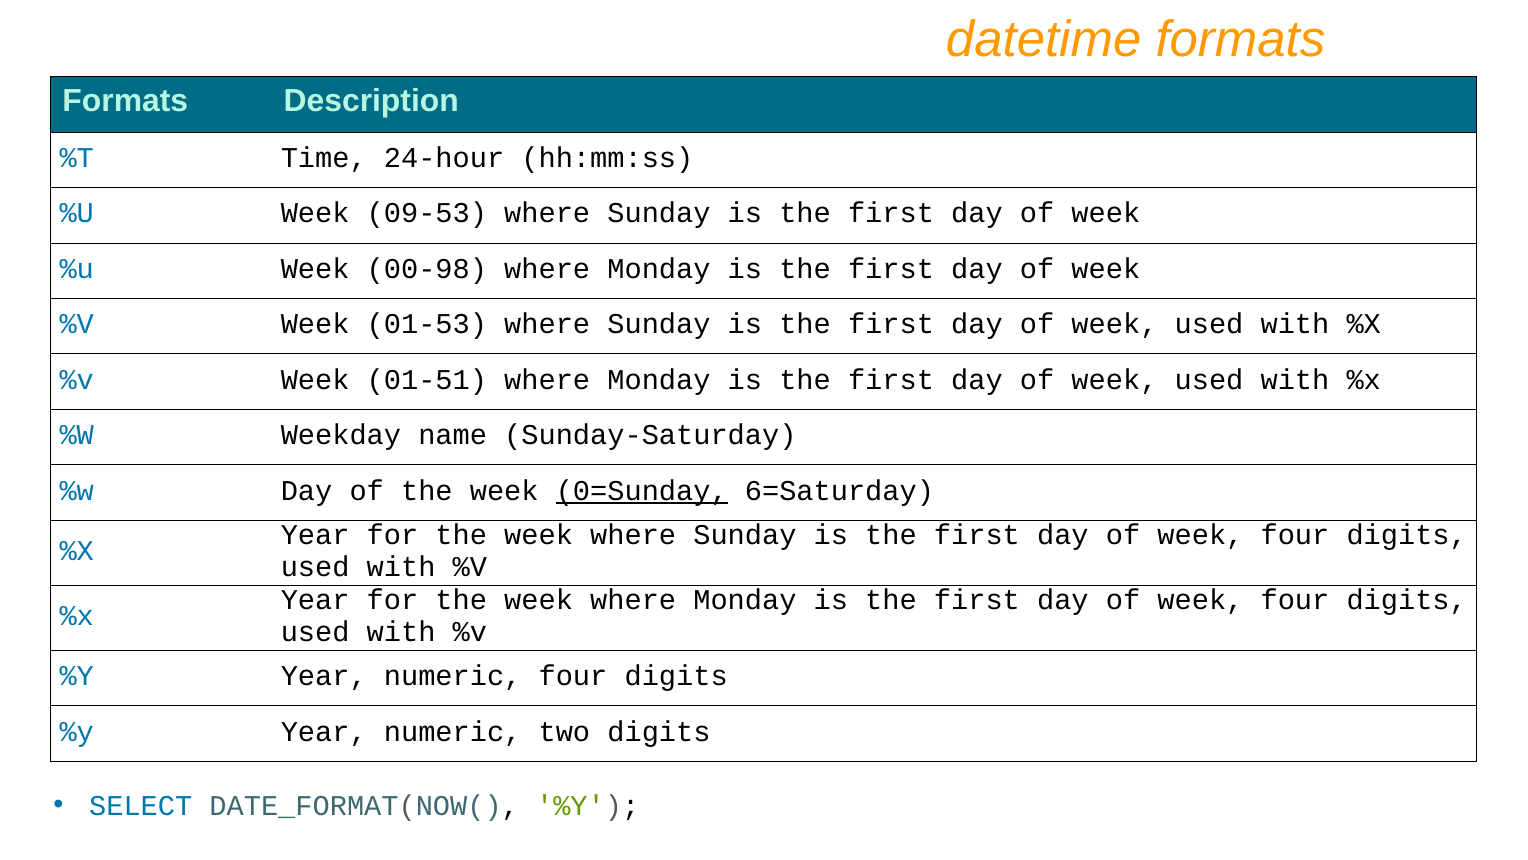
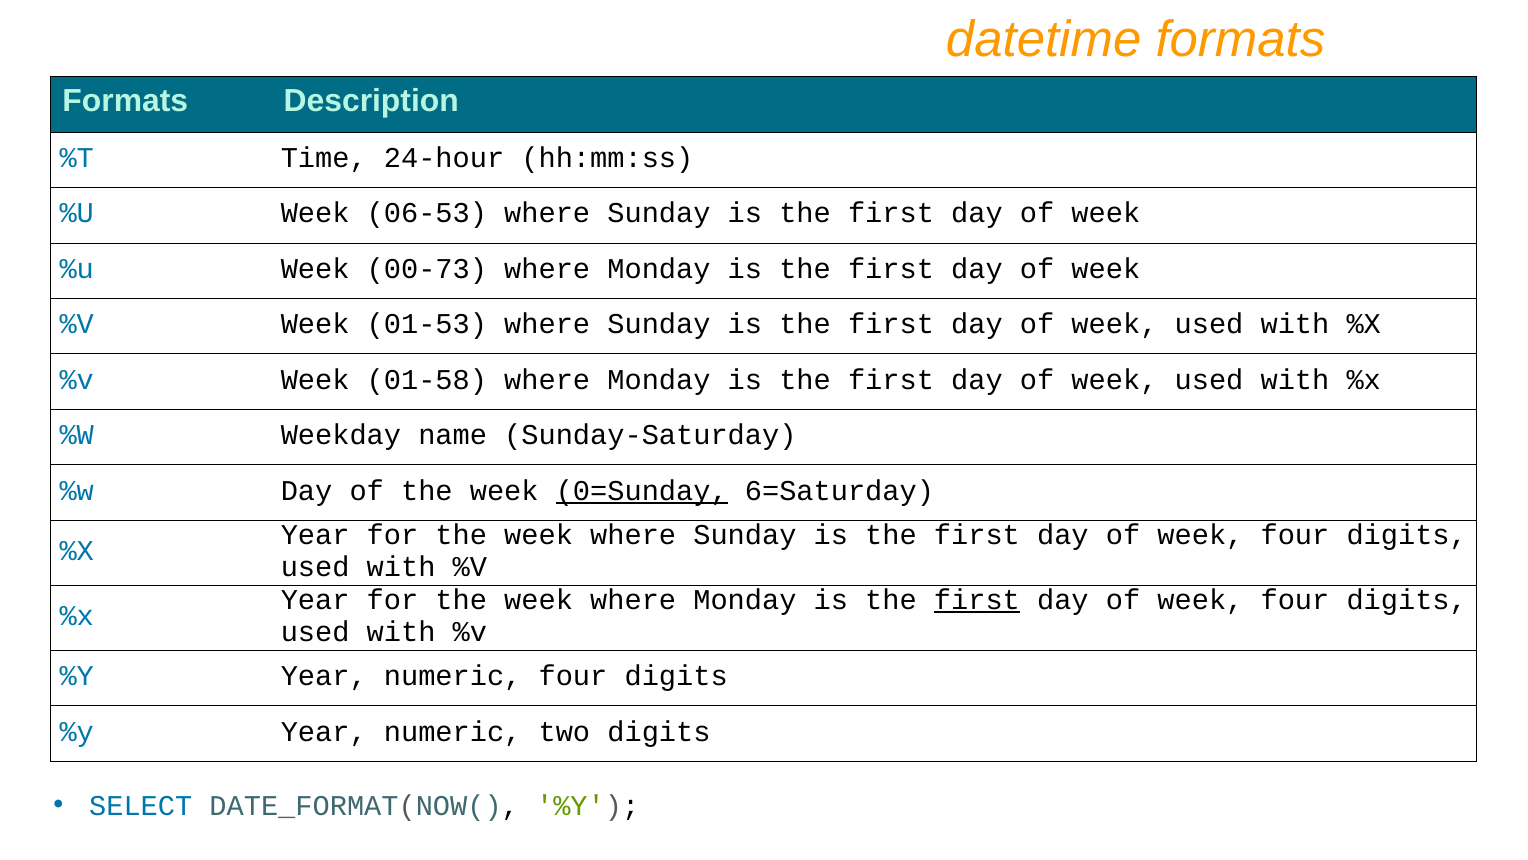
09-53: 09-53 -> 06-53
00-98: 00-98 -> 00-73
01-51: 01-51 -> 01-58
first at (977, 599) underline: none -> present
